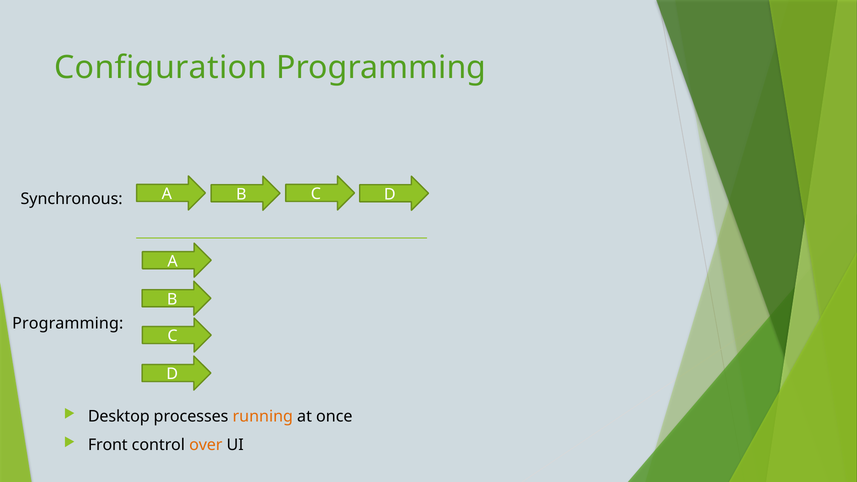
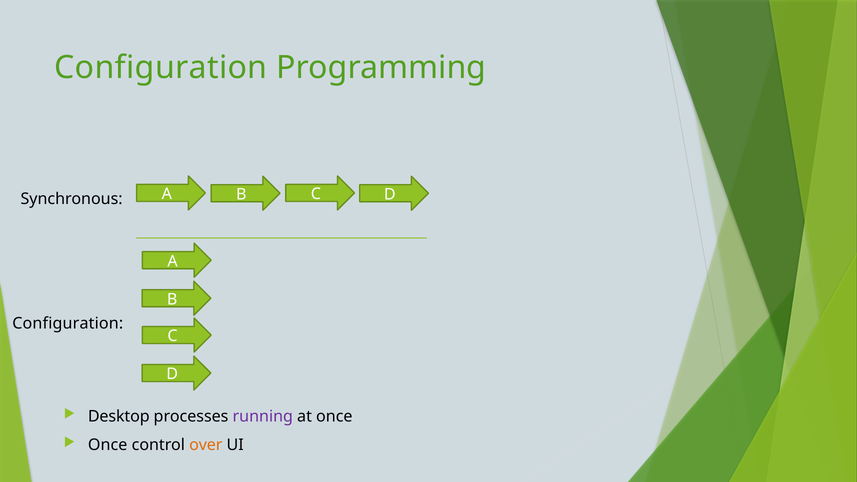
Programming at (68, 324): Programming -> Configuration
running colour: orange -> purple
Front at (108, 445): Front -> Once
